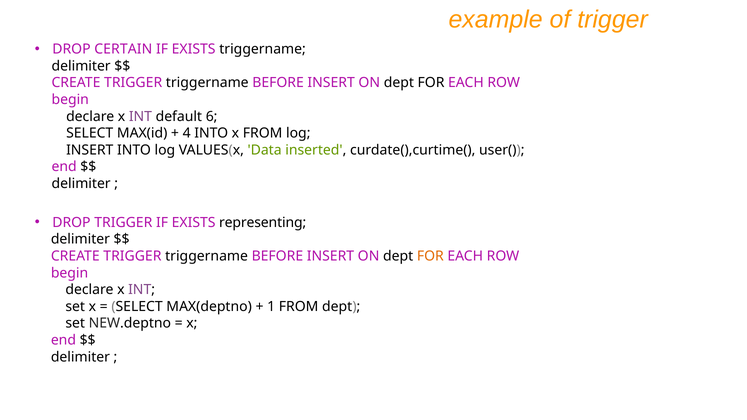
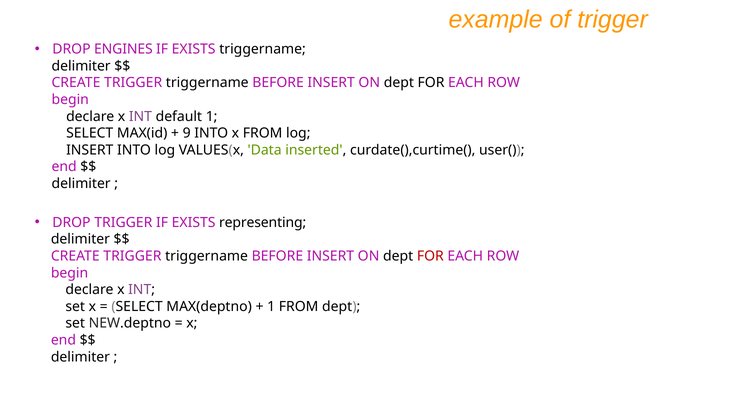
CERTAIN: CERTAIN -> ENGINES
default 6: 6 -> 1
4: 4 -> 9
FOR at (430, 256) colour: orange -> red
